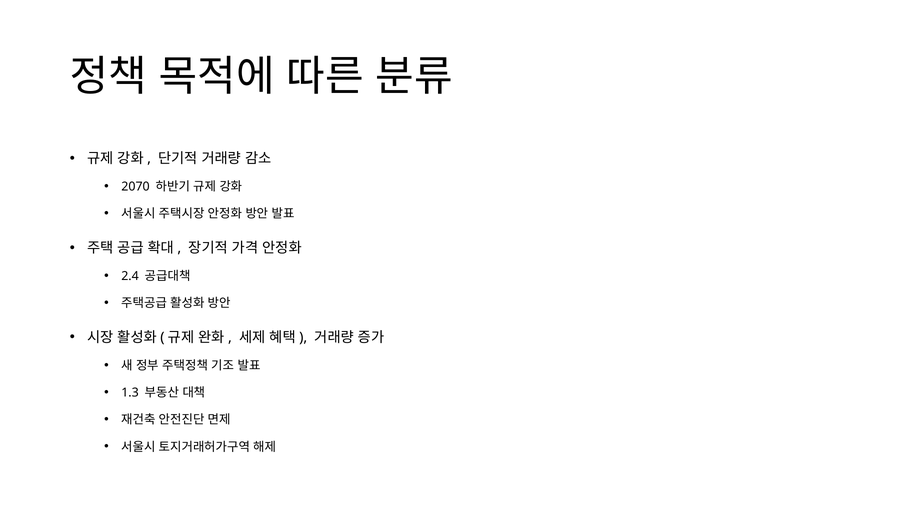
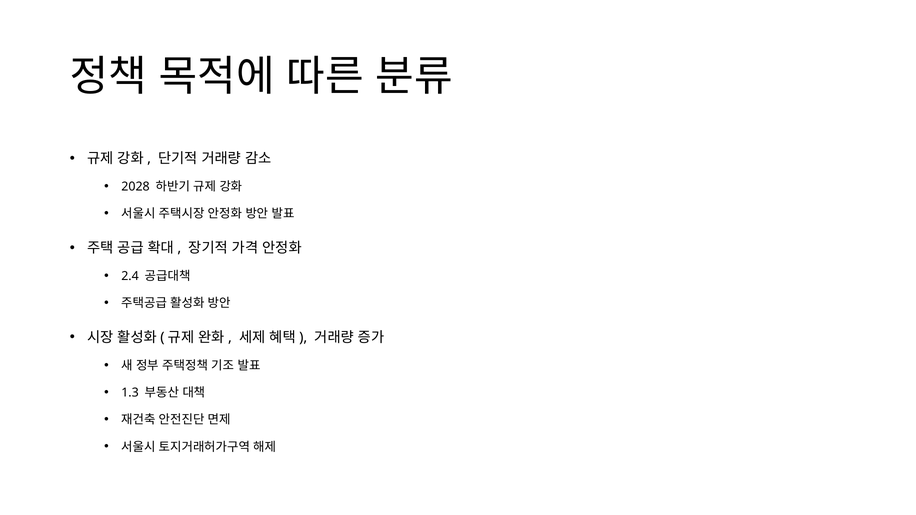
2070: 2070 -> 2028
